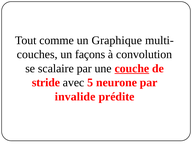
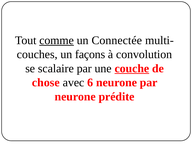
comme underline: none -> present
Graphique: Graphique -> Connectée
stride: stride -> chose
5: 5 -> 6
invalide at (75, 97): invalide -> neurone
